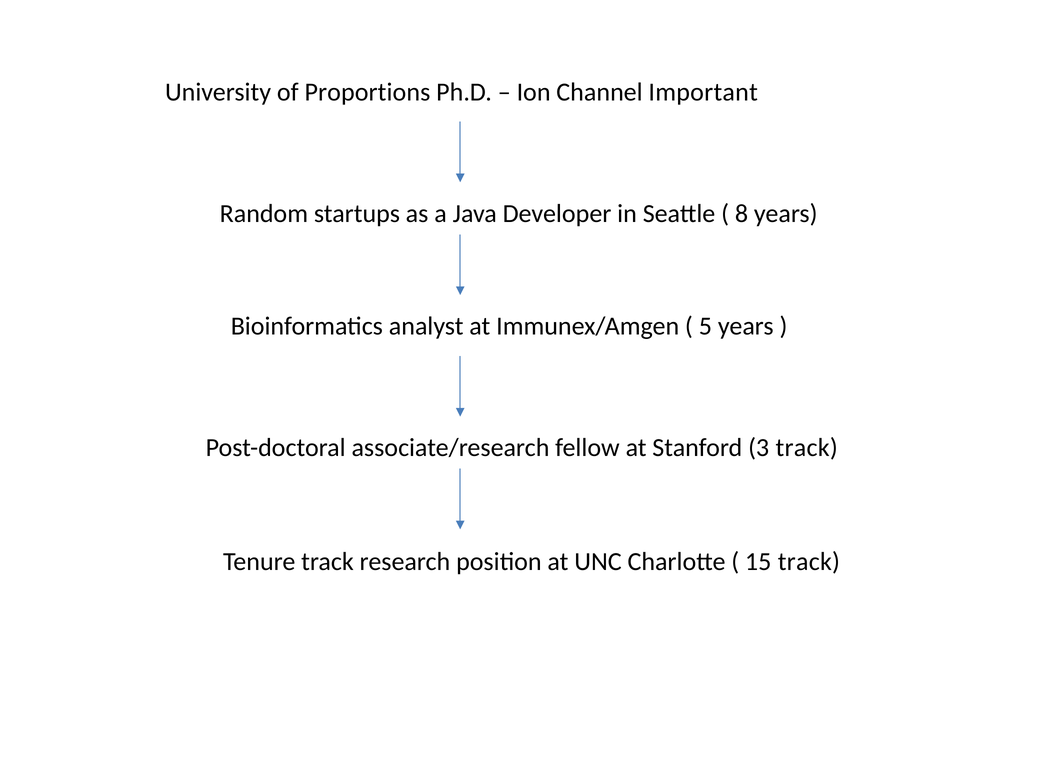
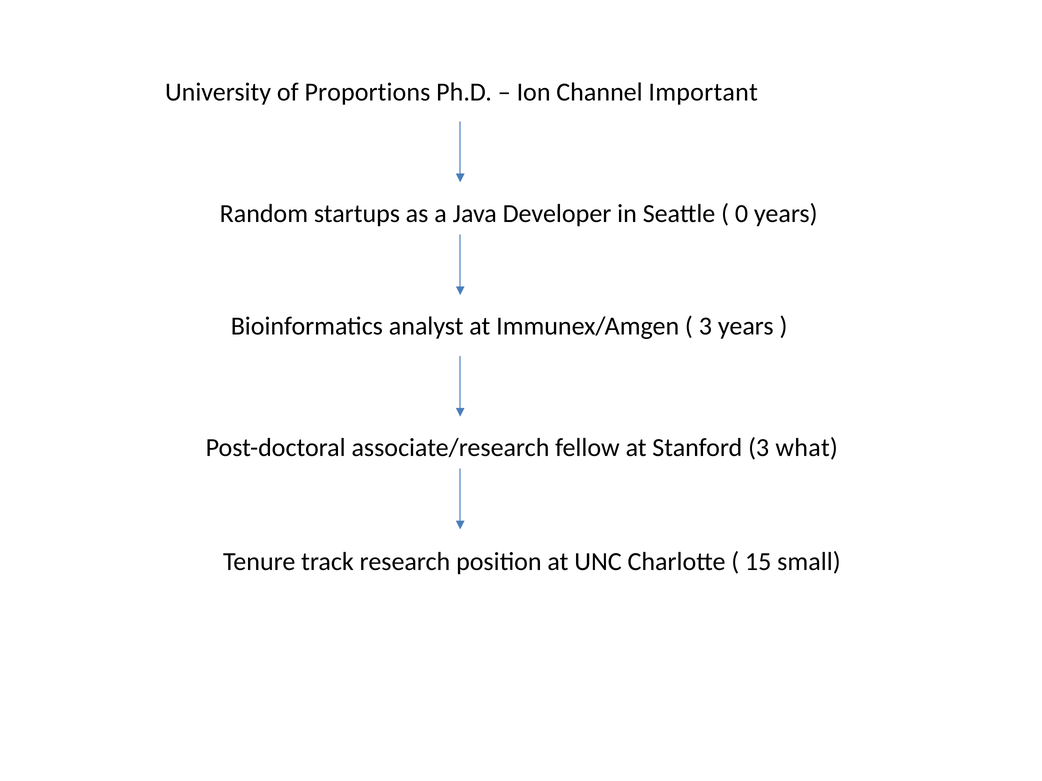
8: 8 -> 0
5 at (705, 326): 5 -> 3
3 track: track -> what
15 track: track -> small
